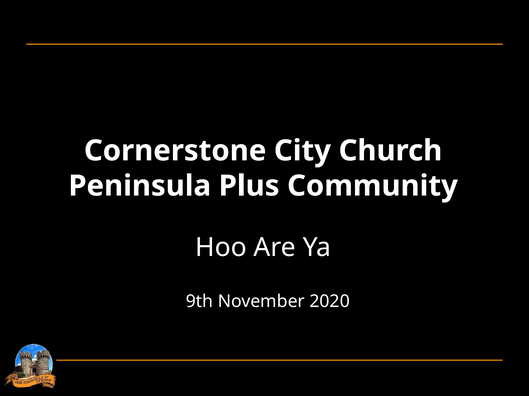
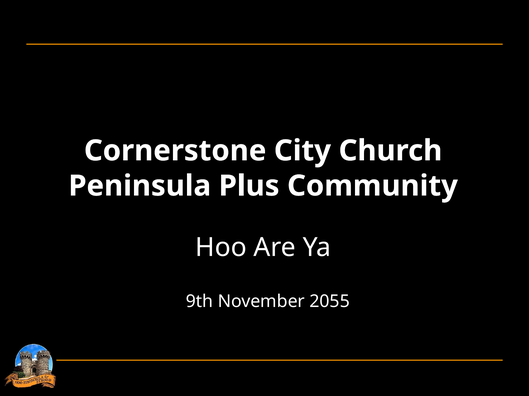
2020: 2020 -> 2055
